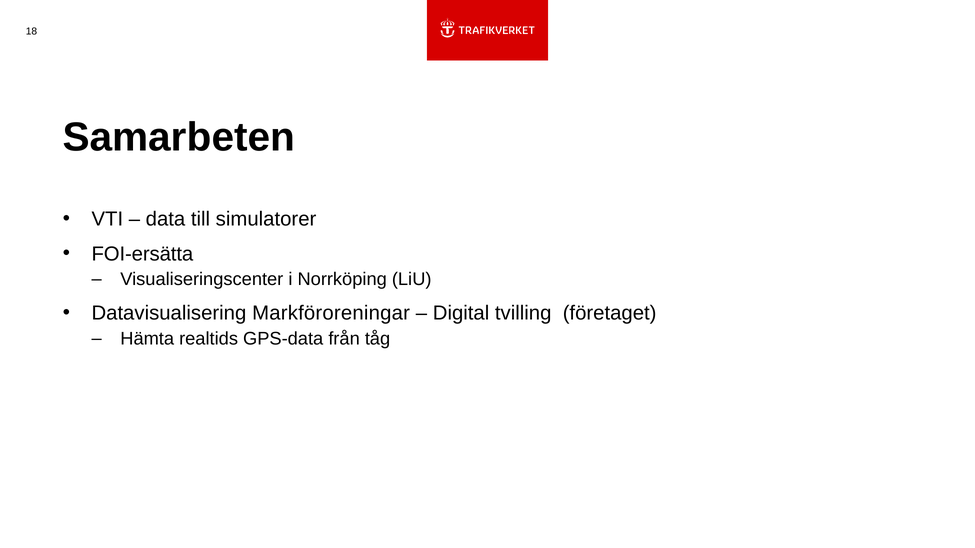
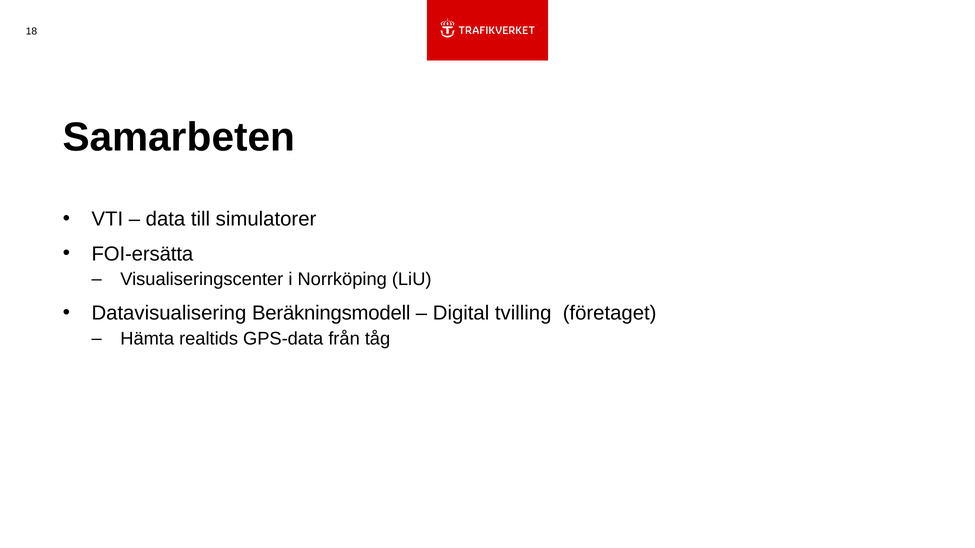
Markföroreningar: Markföroreningar -> Beräkningsmodell
